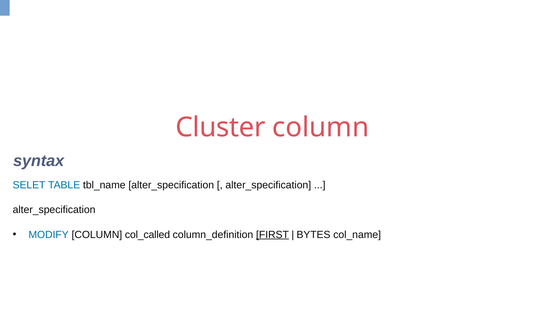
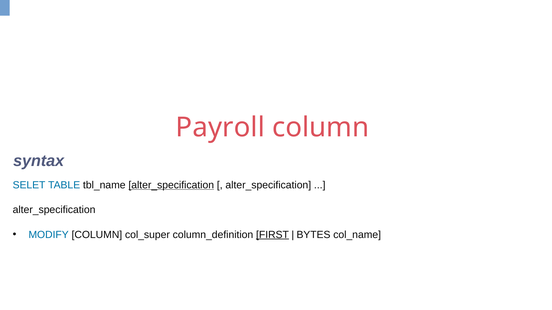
Cluster: Cluster -> Payroll
alter_specification at (171, 185) underline: none -> present
col_called: col_called -> col_super
